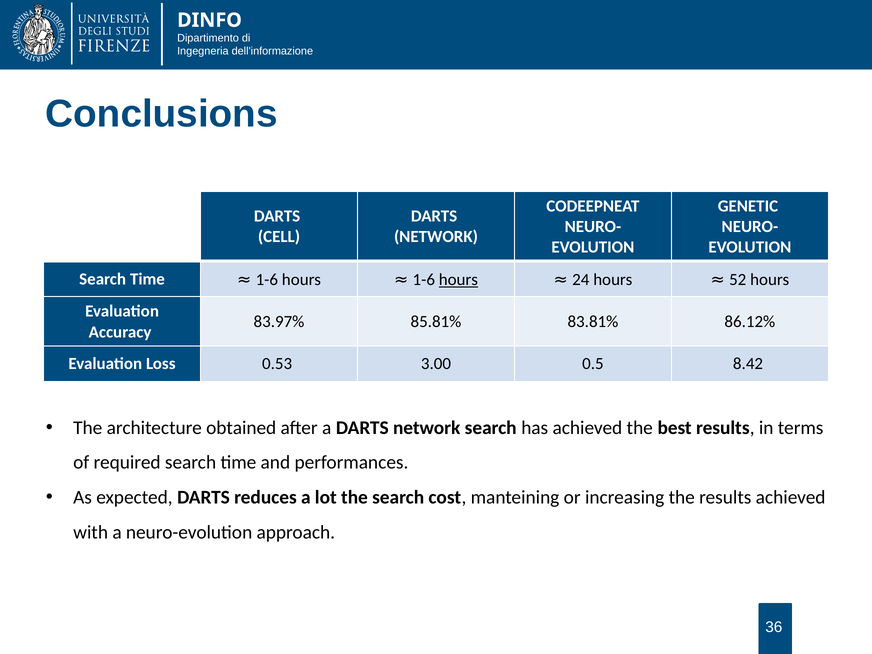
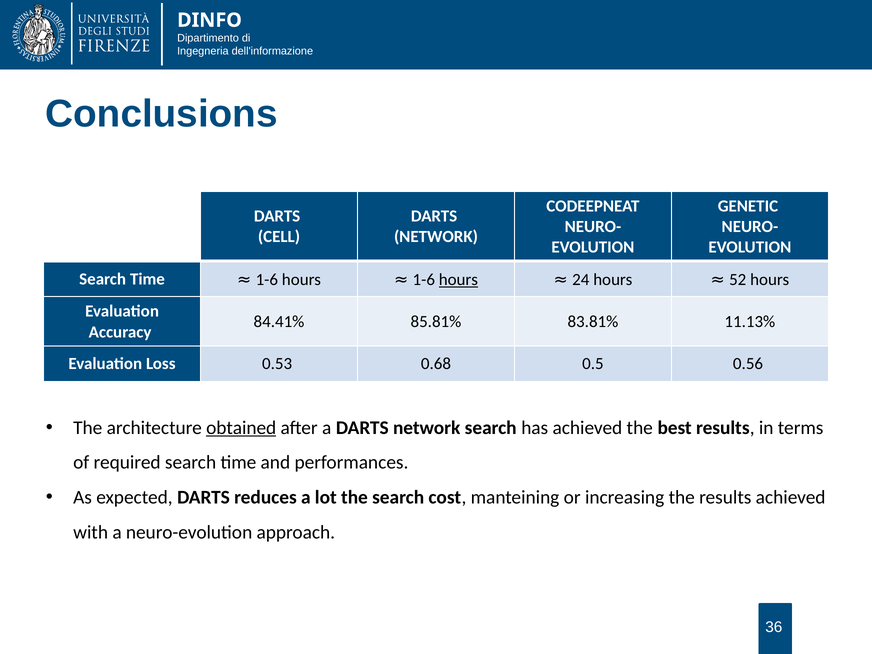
83.97%: 83.97% -> 84.41%
86.12%: 86.12% -> 11.13%
3.00: 3.00 -> 0.68
8.42: 8.42 -> 0.56
obtained underline: none -> present
